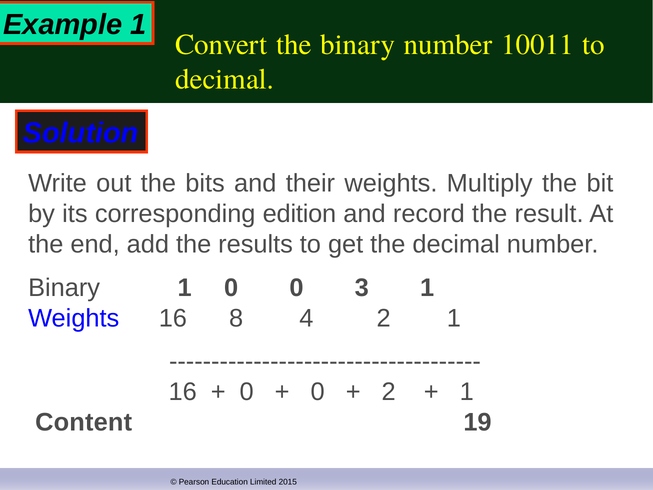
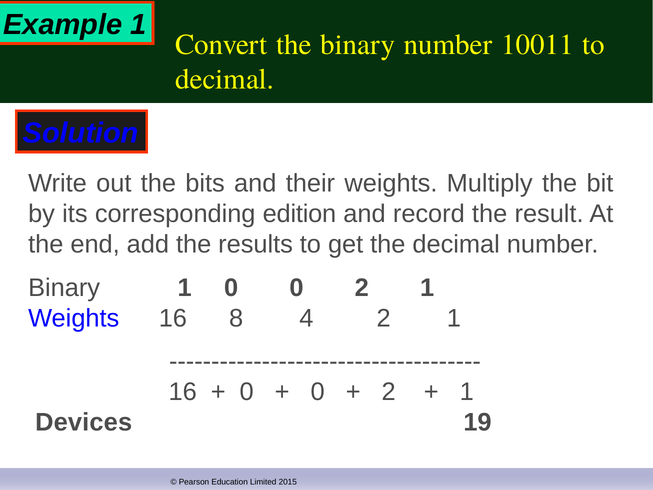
0 3: 3 -> 2
Content: Content -> Devices
